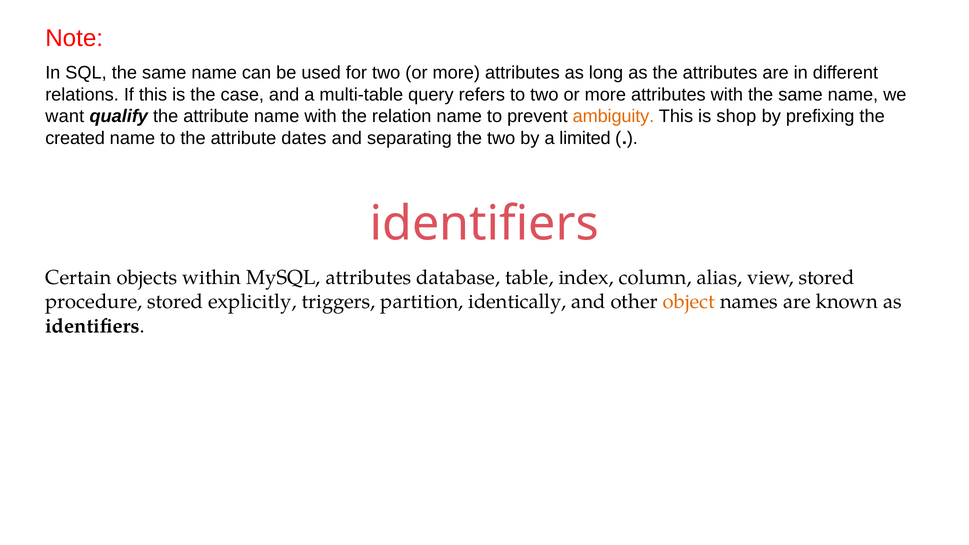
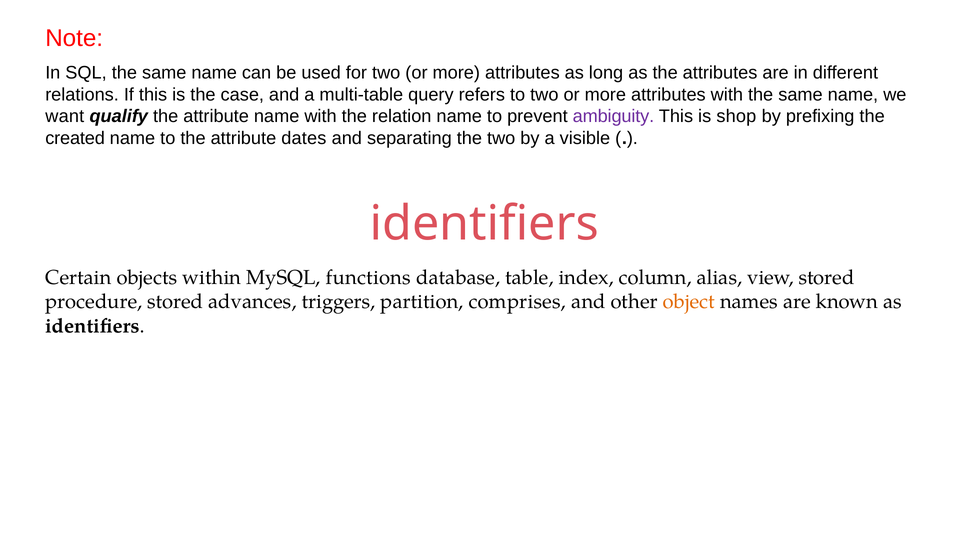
ambiguity colour: orange -> purple
limited: limited -> visible
MySQL attributes: attributes -> functions
explicitly: explicitly -> advances
identically: identically -> comprises
